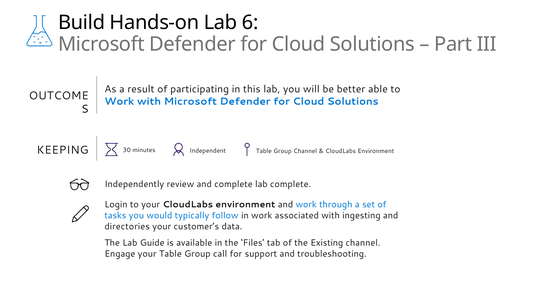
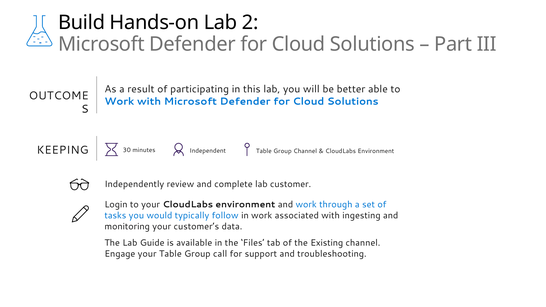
6: 6 -> 2
lab complete: complete -> customer
directories: directories -> monitoring
